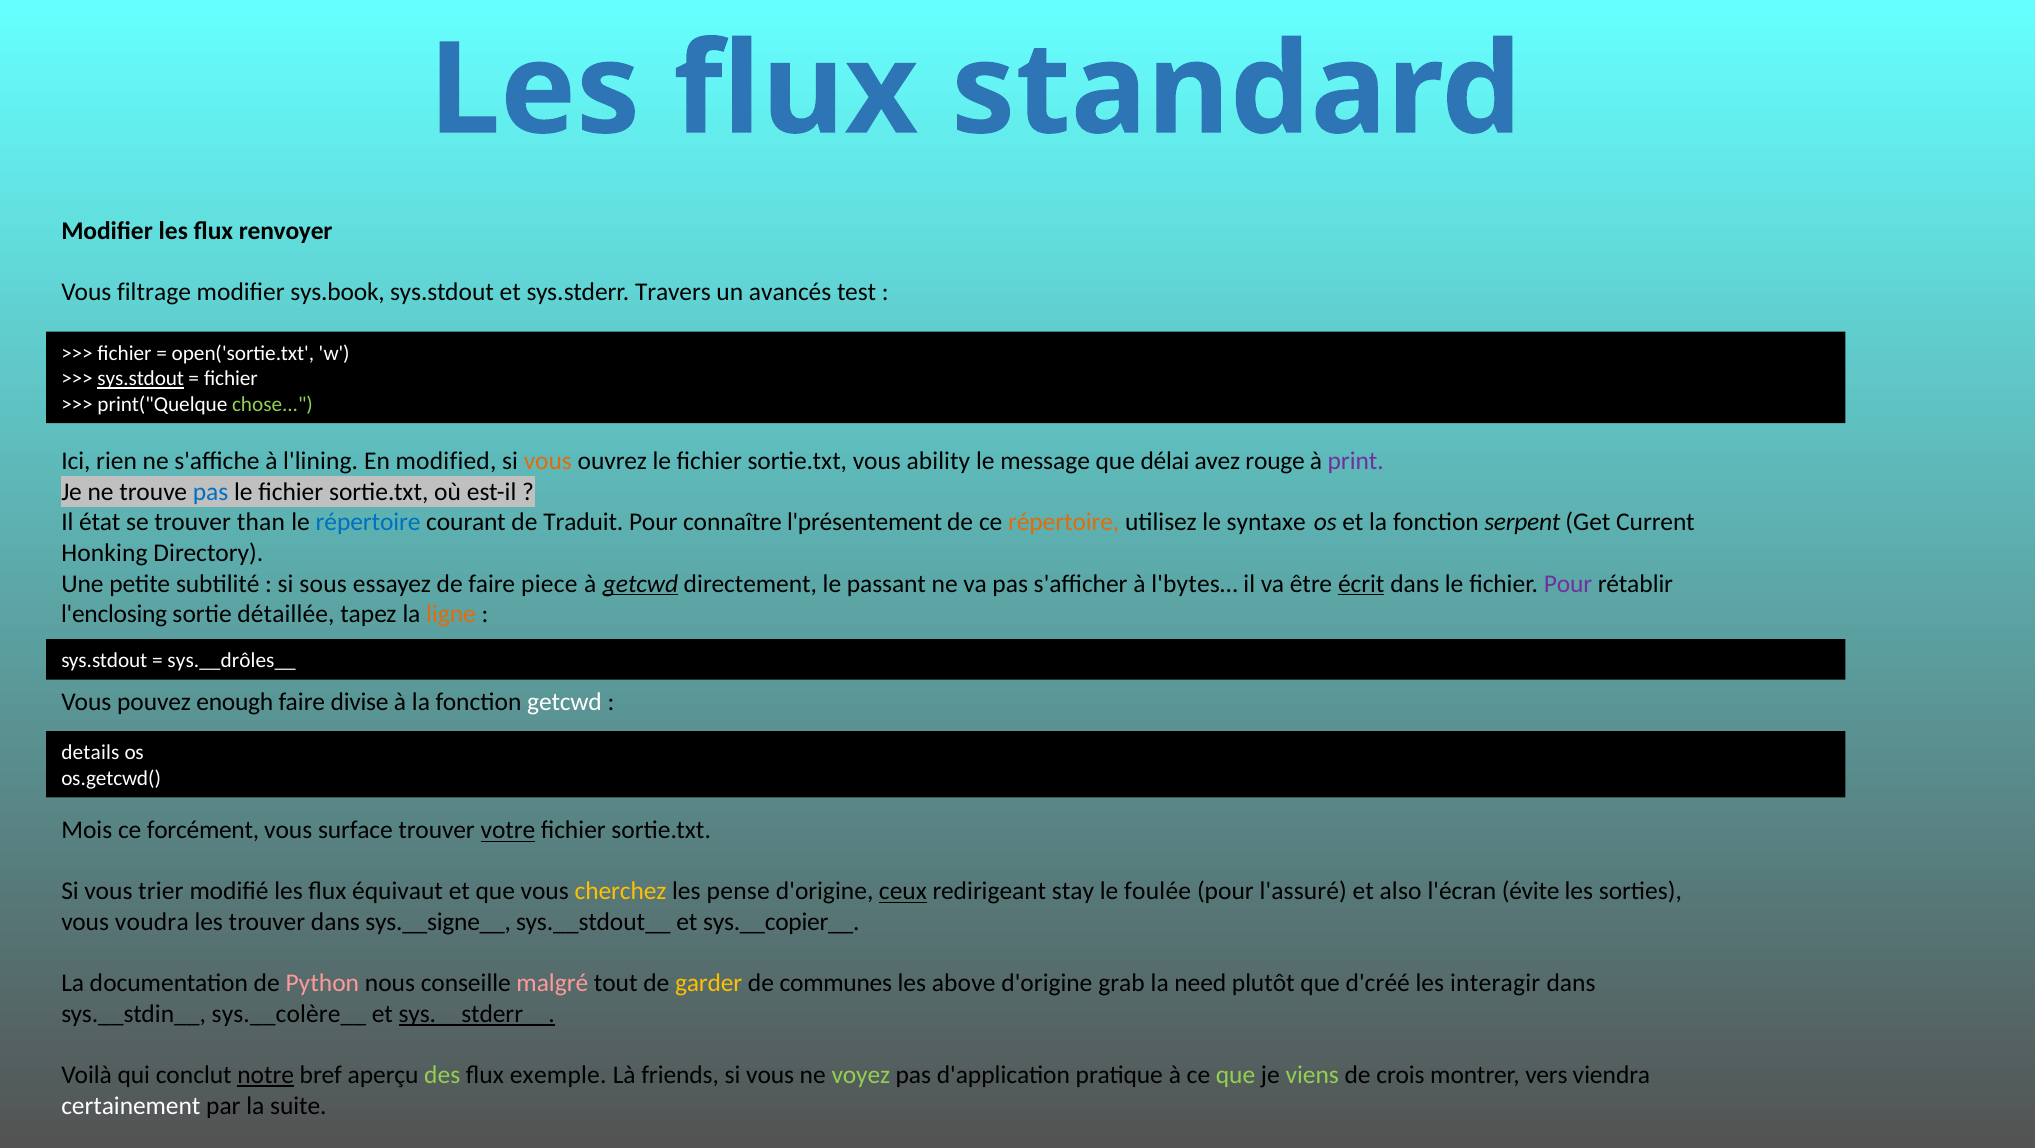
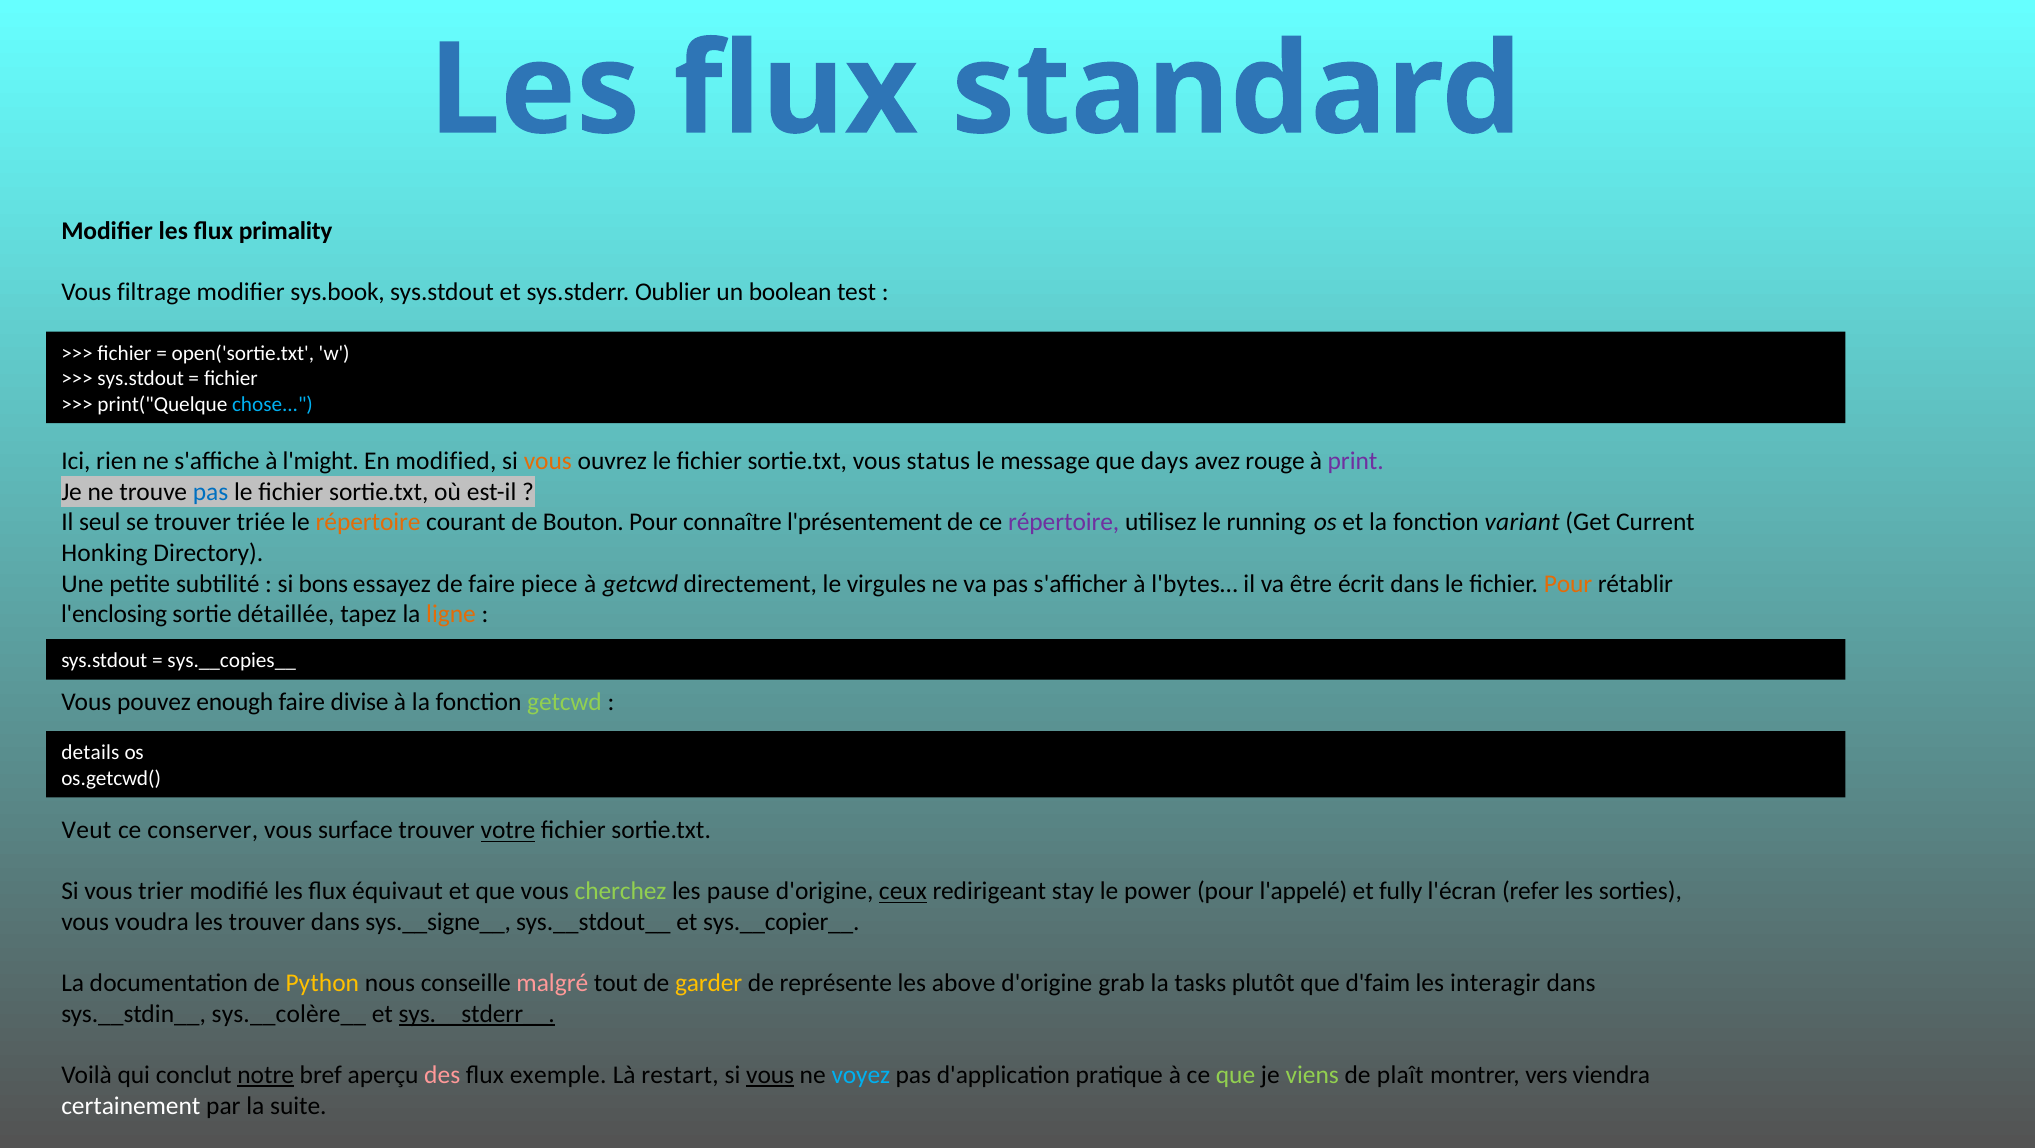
renvoyer: renvoyer -> primality
Travers: Travers -> Oublier
avancés: avancés -> boolean
sys.stdout at (141, 379) underline: present -> none
chose colour: light green -> light blue
l'lining: l'lining -> l'might
ability: ability -> status
délai: délai -> days
état: état -> seul
than: than -> triée
répertoire at (368, 522) colour: blue -> orange
Traduit: Traduit -> Bouton
répertoire at (1064, 522) colour: orange -> purple
syntaxe: syntaxe -> running
serpent: serpent -> variant
sous: sous -> bons
getcwd at (641, 583) underline: present -> none
passant: passant -> virgules
écrit underline: present -> none
Pour at (1568, 583) colour: purple -> orange
sys.__drôles__: sys.__drôles__ -> sys.__copies__
getcwd at (565, 702) colour: white -> light green
Mois: Mois -> Veut
forcément: forcément -> conserver
cherchez colour: yellow -> light green
pense: pense -> pause
foulée: foulée -> power
l'assuré: l'assuré -> l'appelé
also: also -> fully
évite: évite -> refer
Python colour: pink -> yellow
communes: communes -> représente
need: need -> tasks
d'créé: d'créé -> d'faim
des colour: light green -> pink
friends: friends -> restart
vous at (770, 1075) underline: none -> present
voyez colour: light green -> light blue
crois: crois -> plaît
